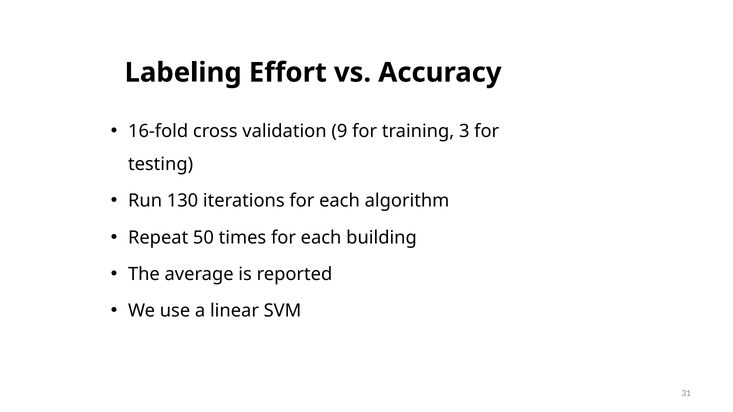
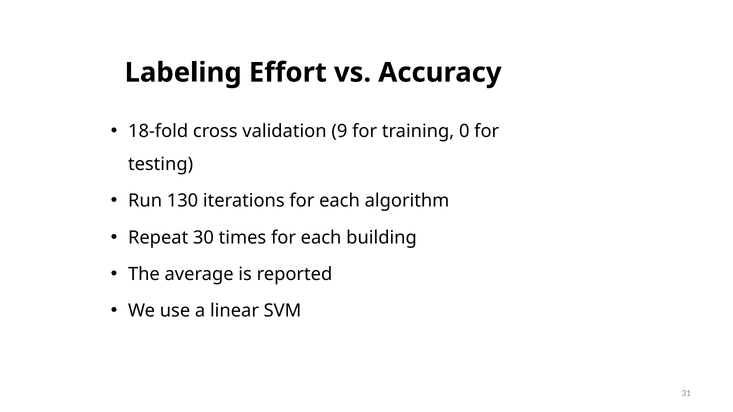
16-fold: 16-fold -> 18-fold
3: 3 -> 0
50: 50 -> 30
